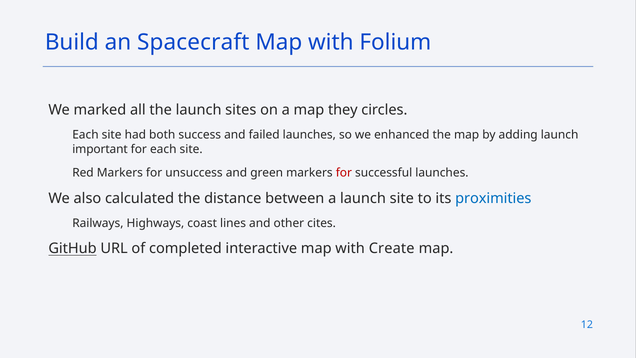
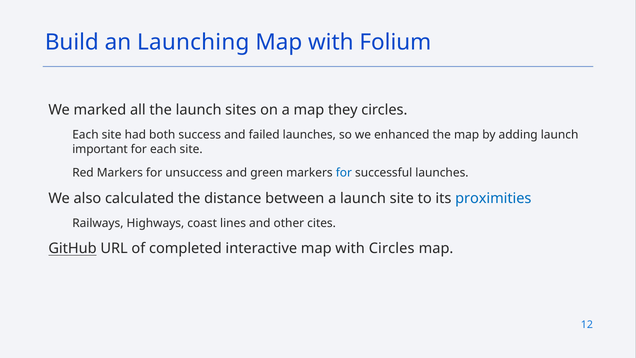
Spacecraft: Spacecraft -> Launching
for at (344, 173) colour: red -> blue
with Create: Create -> Circles
